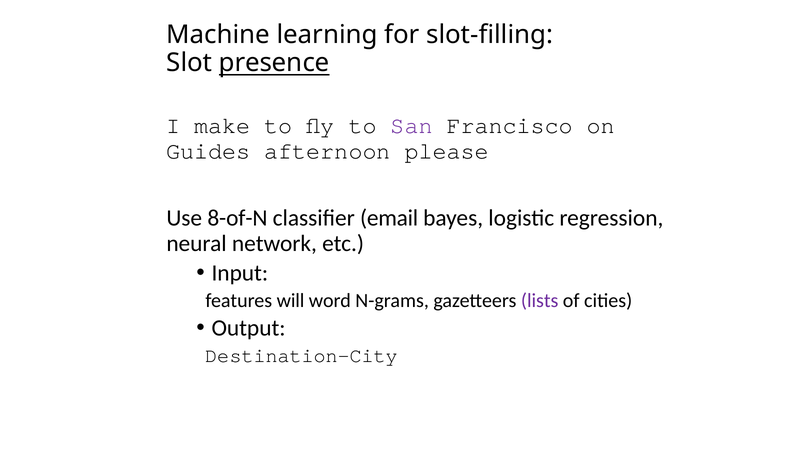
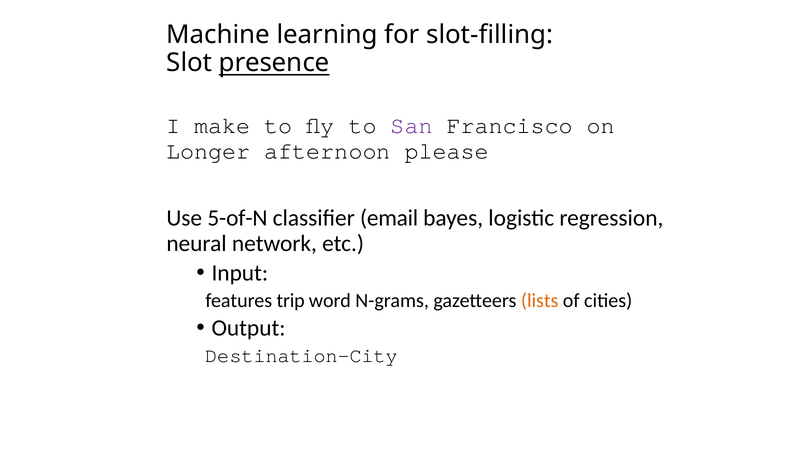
Guides: Guides -> Longer
8-of-N: 8-of-N -> 5-of-N
will: will -> trip
lists colour: purple -> orange
